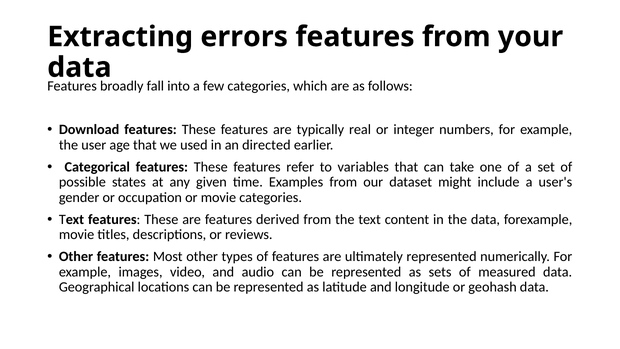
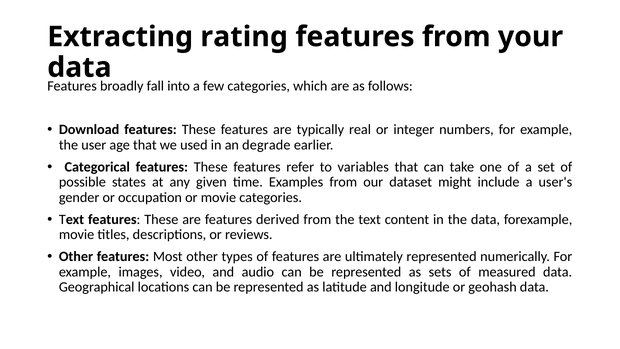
errors: errors -> rating
directed: directed -> degrade
